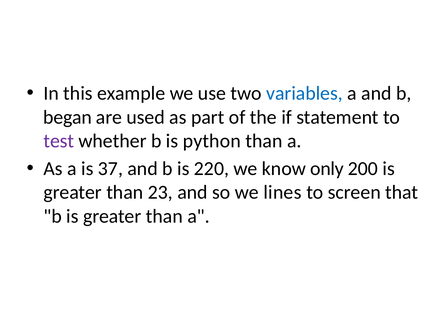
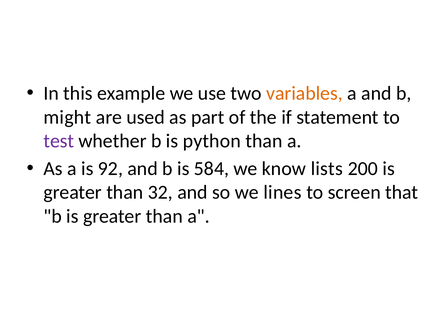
variables colour: blue -> orange
began: began -> might
37: 37 -> 92
220: 220 -> 584
only: only -> lists
23: 23 -> 32
